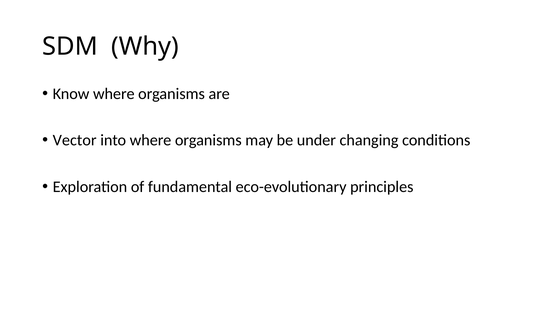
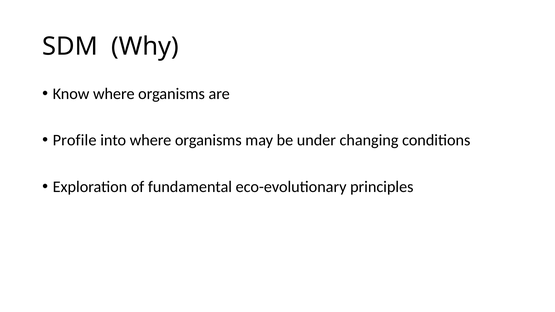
Vector: Vector -> Profile
